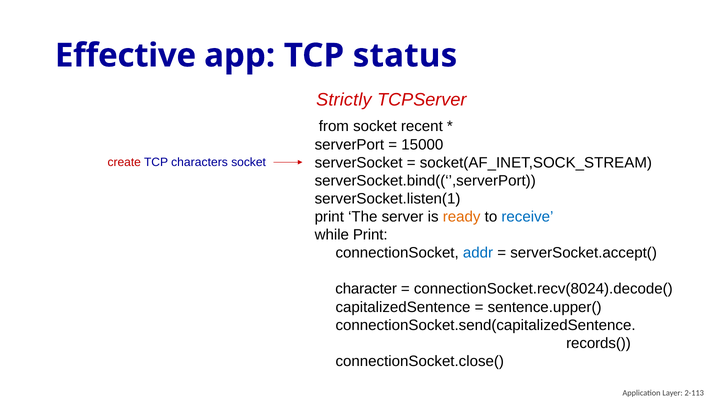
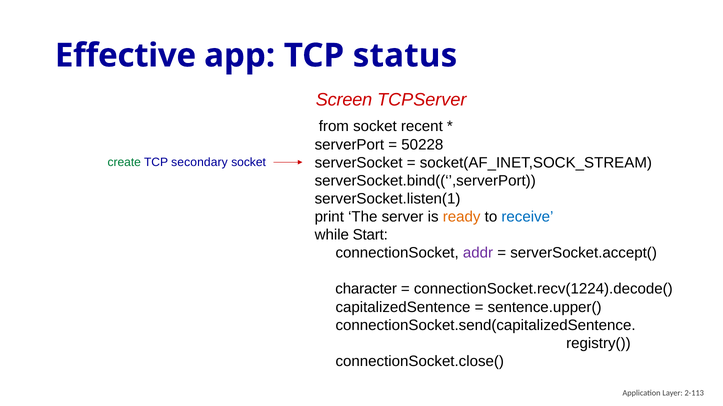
Strictly: Strictly -> Screen
15000: 15000 -> 50228
create colour: red -> green
characters: characters -> secondary
while Print: Print -> Start
addr colour: blue -> purple
connectionSocket.recv(8024).decode(: connectionSocket.recv(8024).decode( -> connectionSocket.recv(1224).decode(
records(: records( -> registry(
